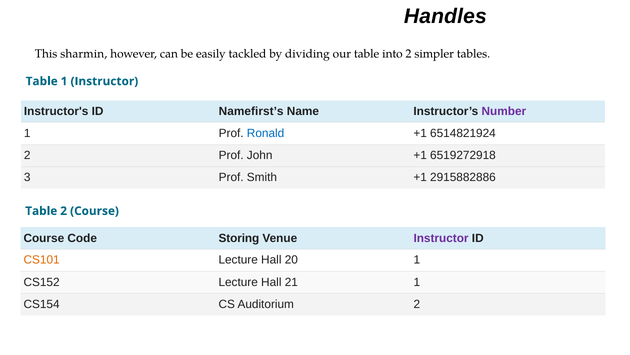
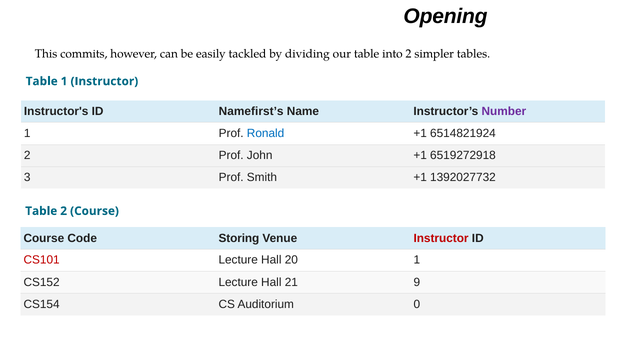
Handles: Handles -> Opening
sharmin: sharmin -> commits
2915882886: 2915882886 -> 1392027732
Instructor at (441, 238) colour: purple -> red
CS101 colour: orange -> red
21 1: 1 -> 9
Auditorium 2: 2 -> 0
